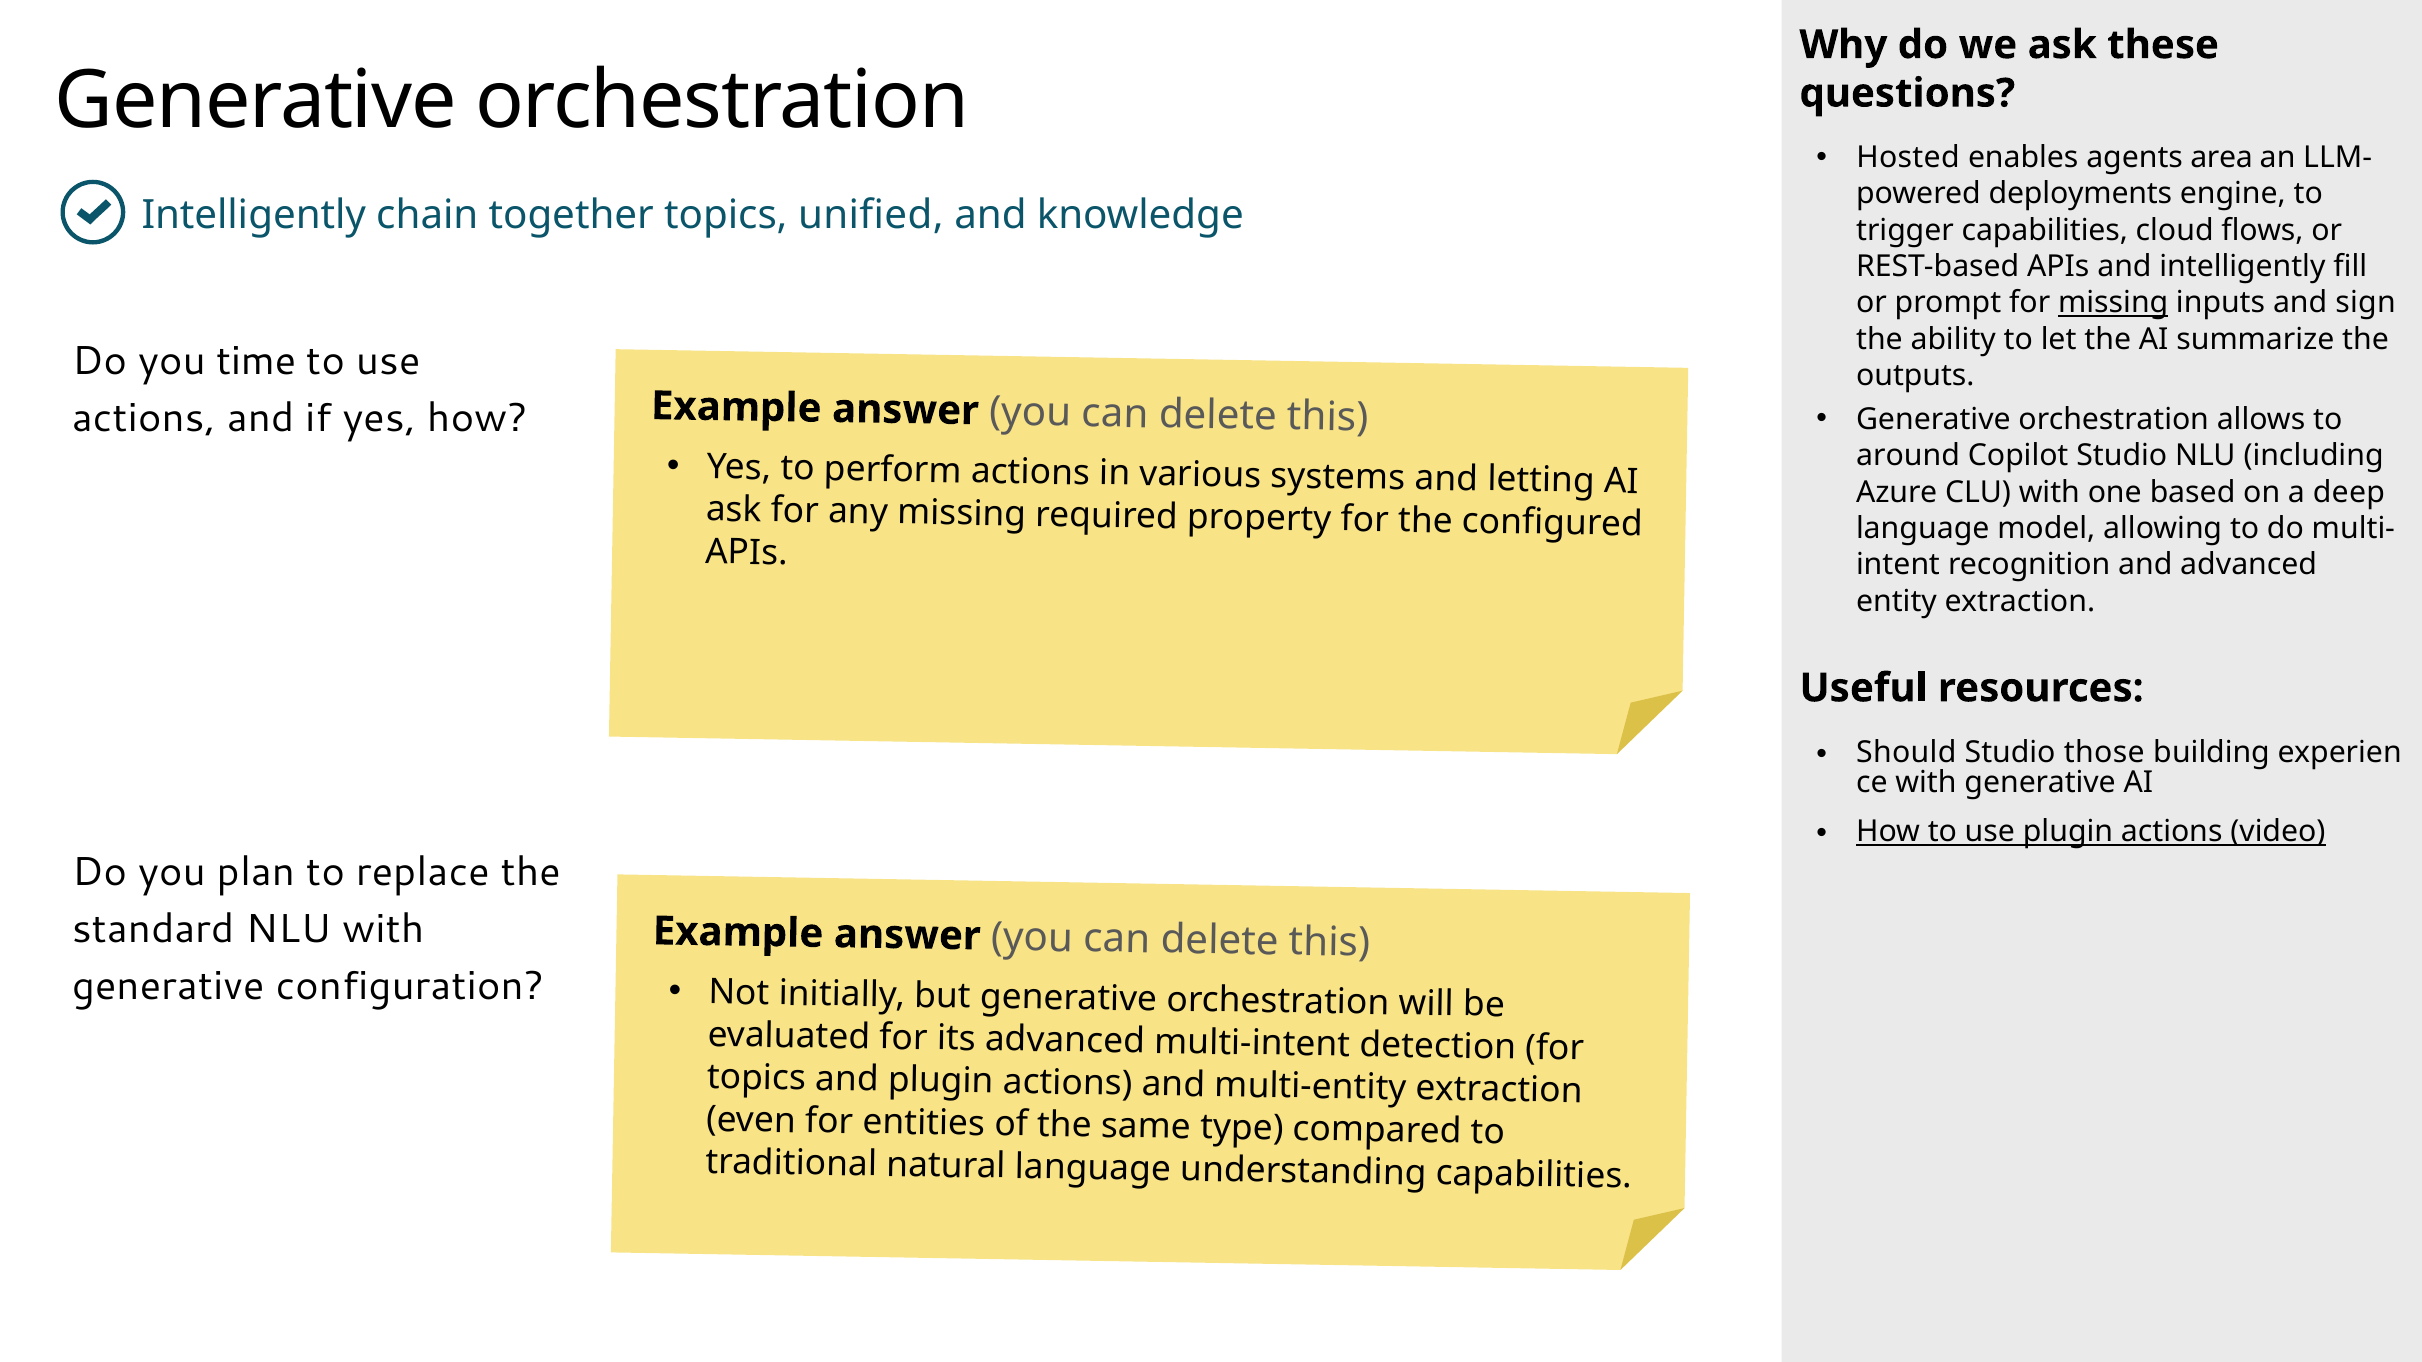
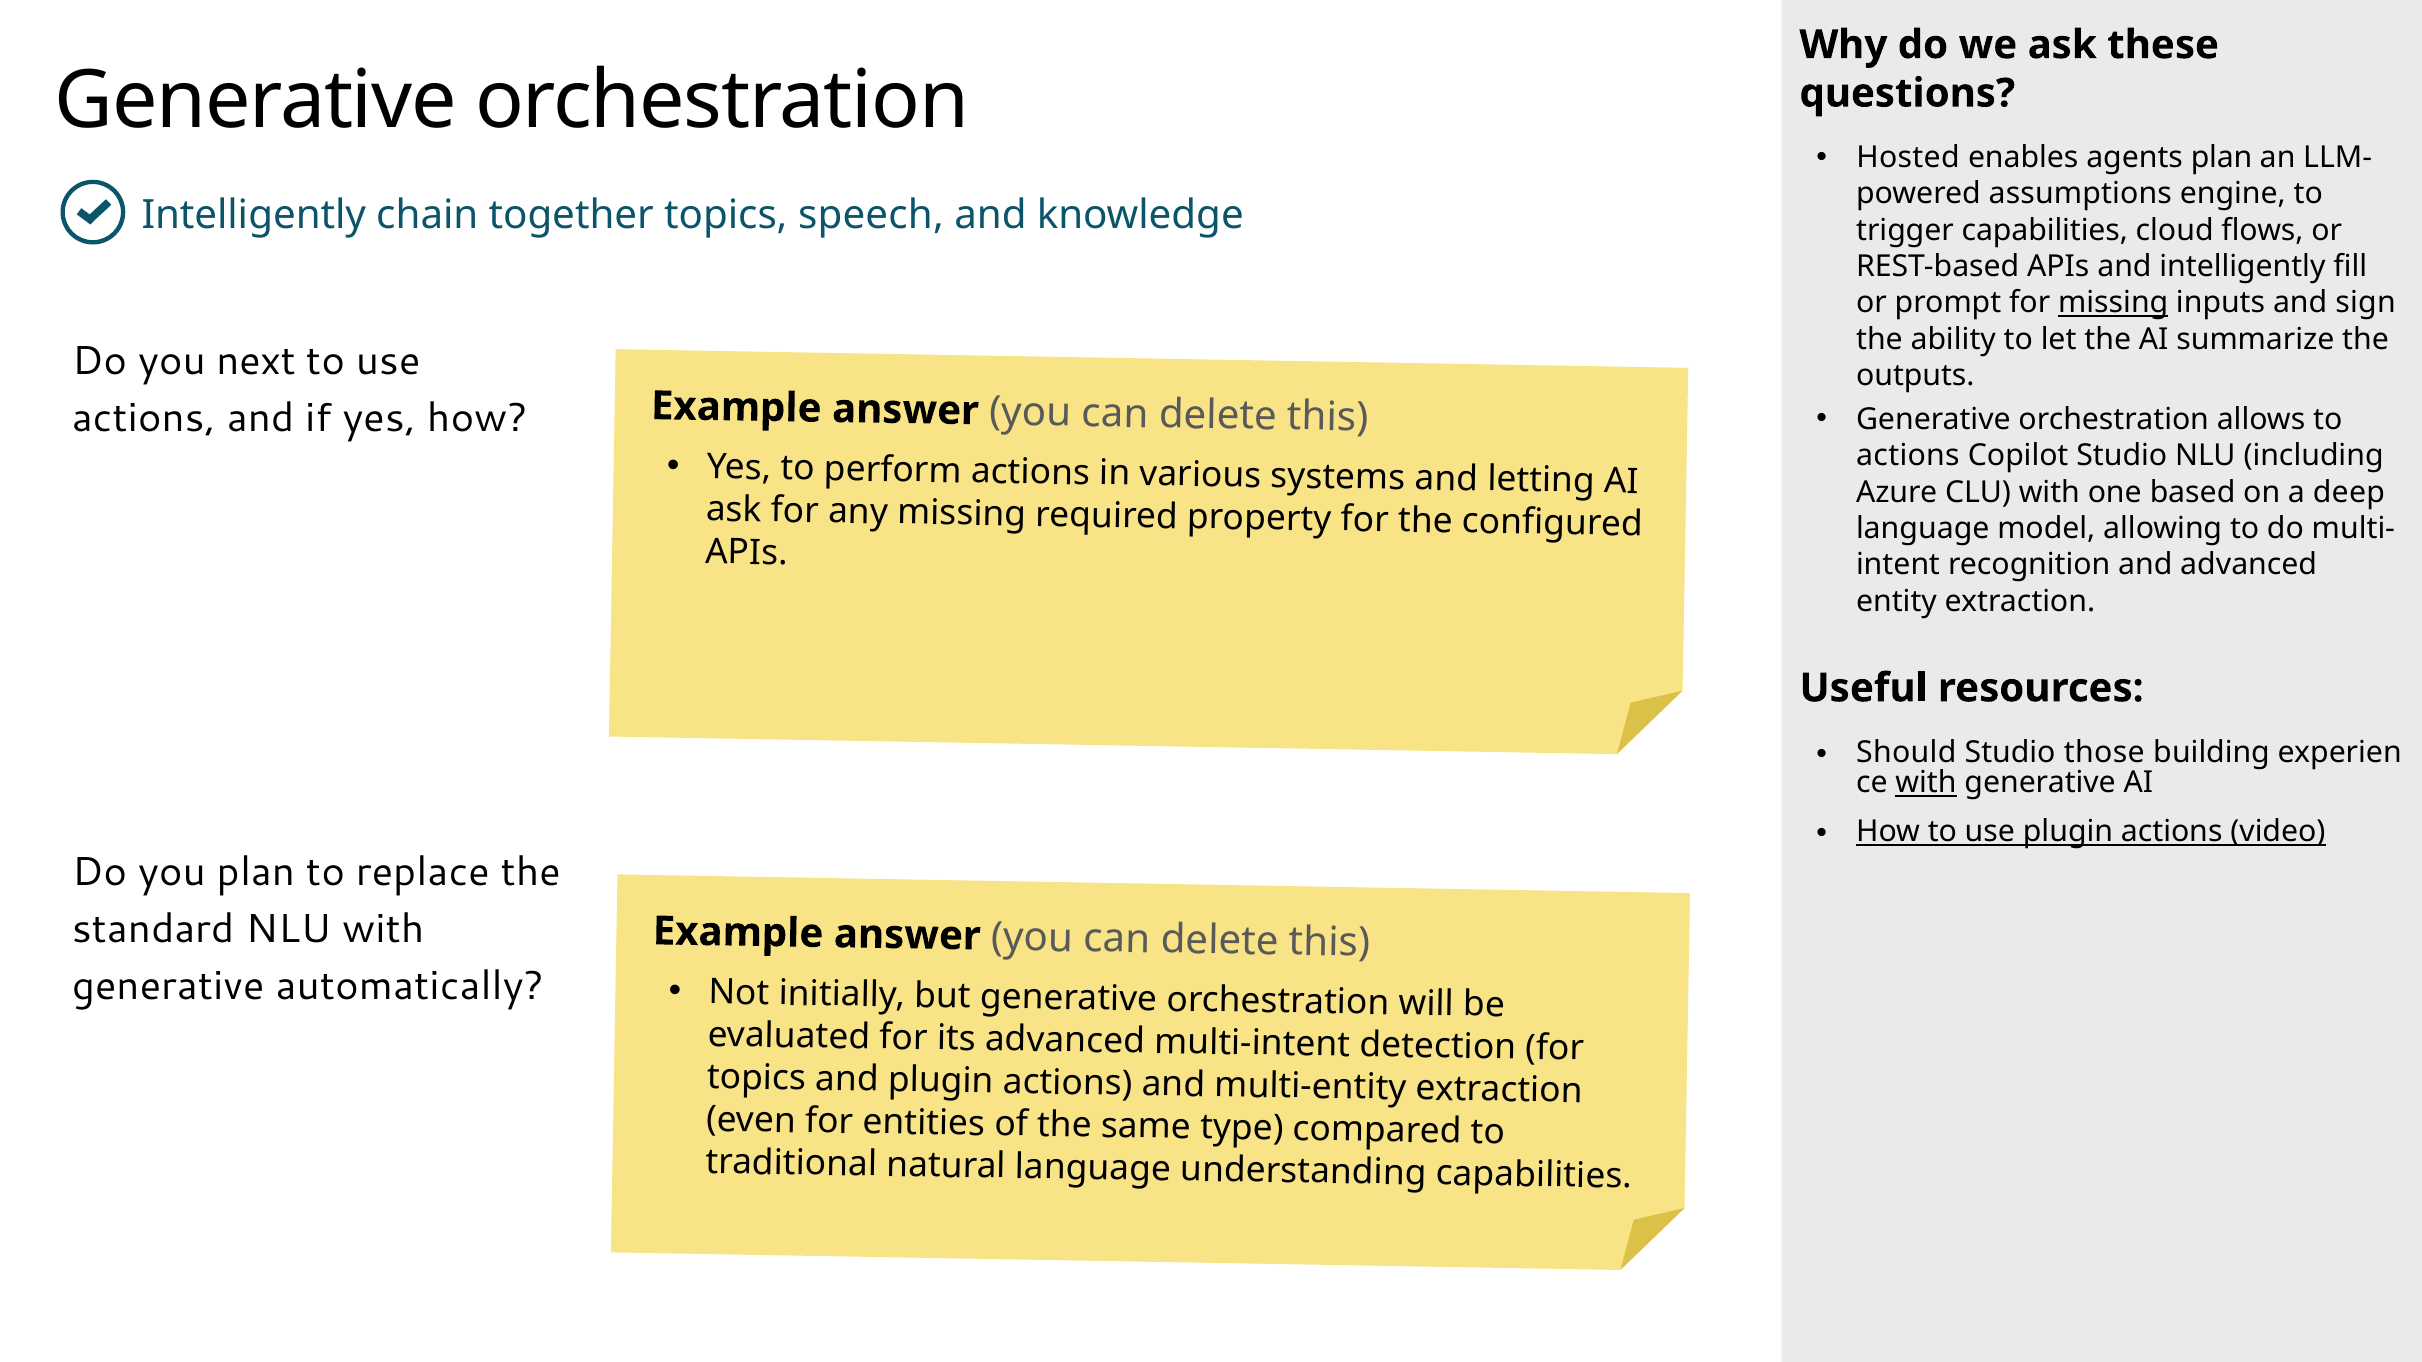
agents area: area -> plan
deployments: deployments -> assumptions
unified: unified -> speech
time: time -> next
around at (1908, 456): around -> actions
with at (1926, 783) underline: none -> present
configuration: configuration -> automatically
